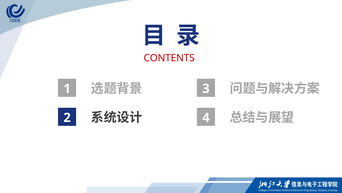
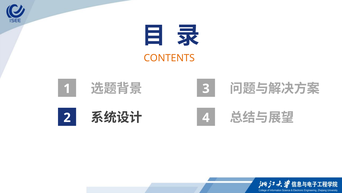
CONTENTS colour: red -> orange
